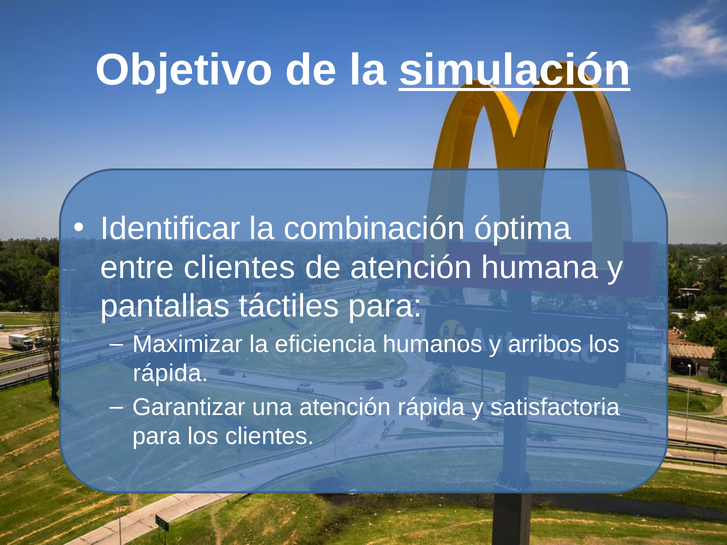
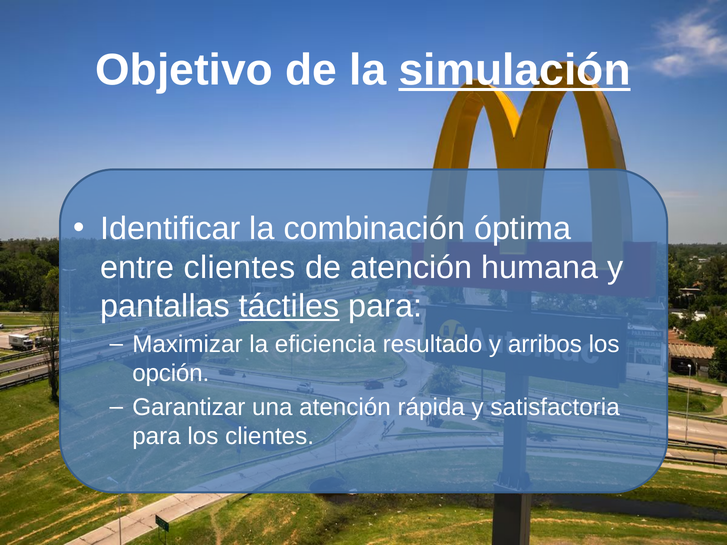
táctiles underline: none -> present
humanos: humanos -> resultado
rápida at (171, 374): rápida -> opción
